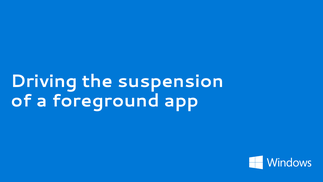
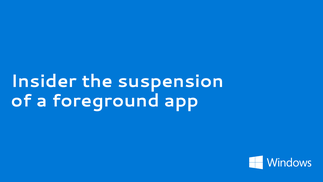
Driving: Driving -> Insider
